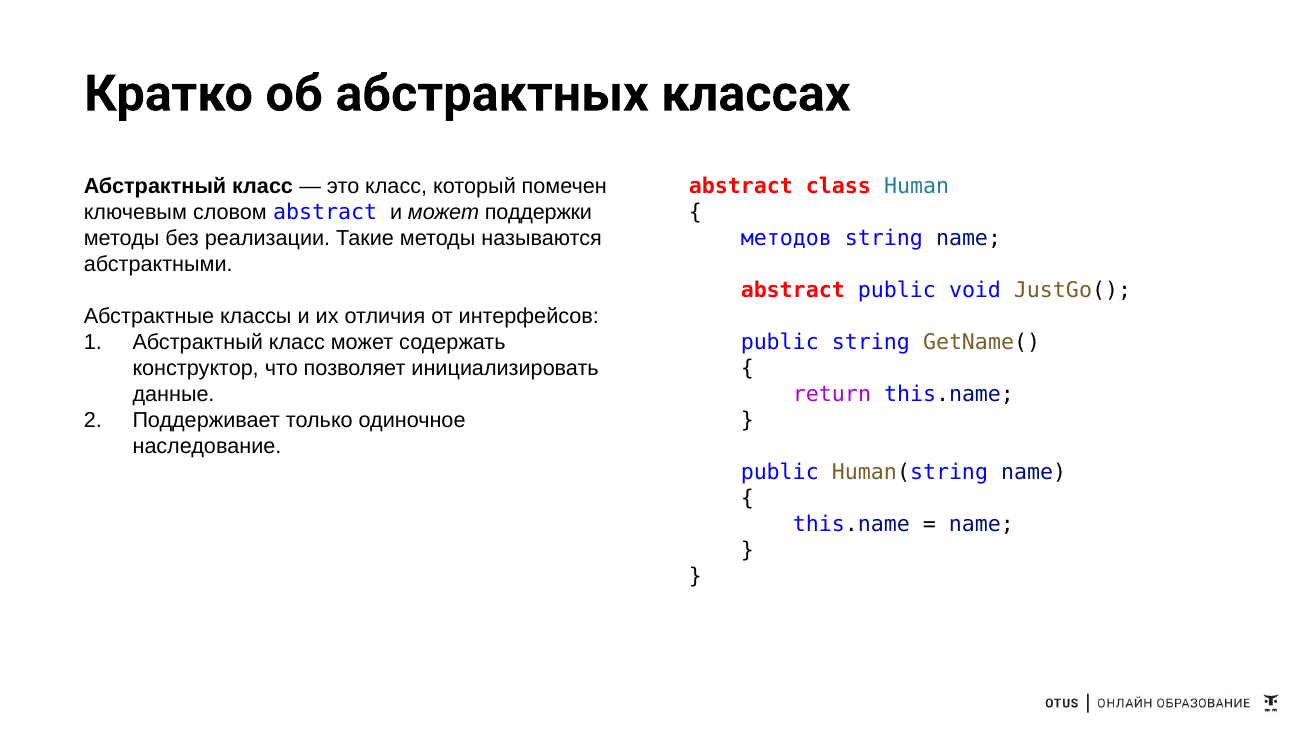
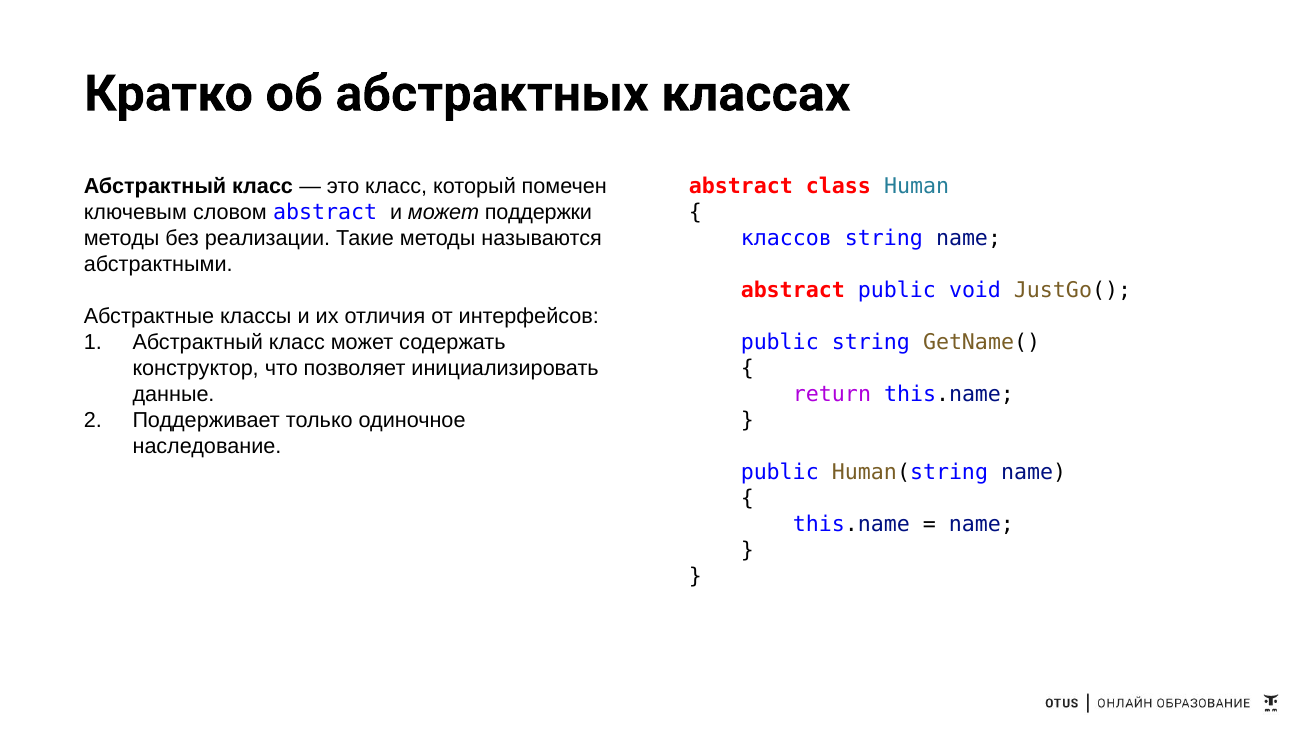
методов: методов -> классов
